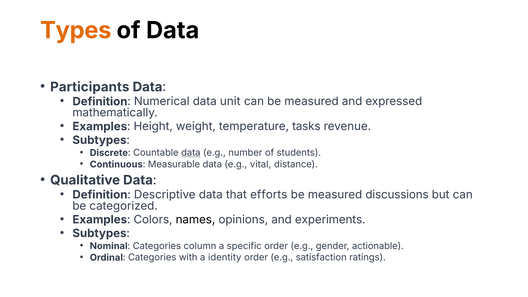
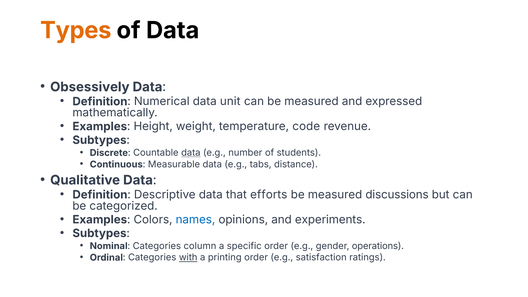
Participants: Participants -> Obsessively
tasks: tasks -> code
vital: vital -> tabs
names colour: black -> blue
actionable: actionable -> operations
with underline: none -> present
identity: identity -> printing
